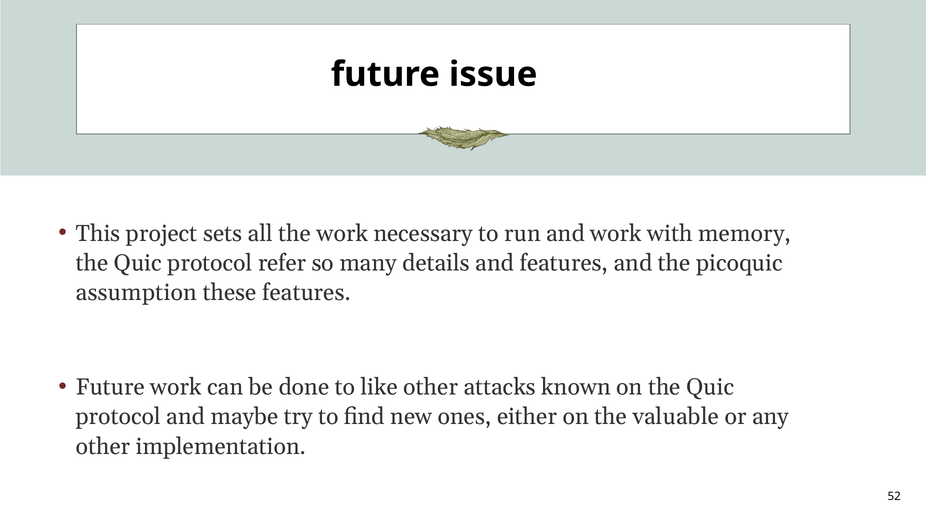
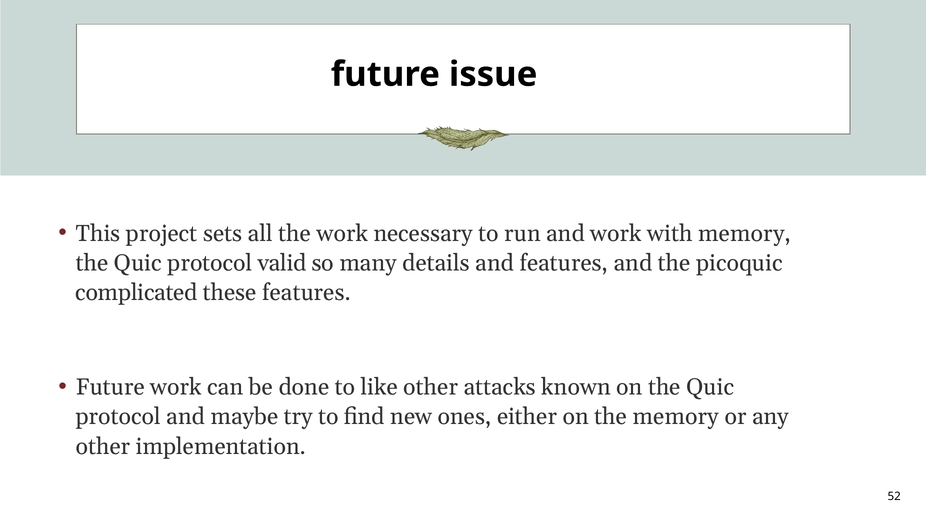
refer: refer -> valid
assumption: assumption -> complicated
the valuable: valuable -> memory
